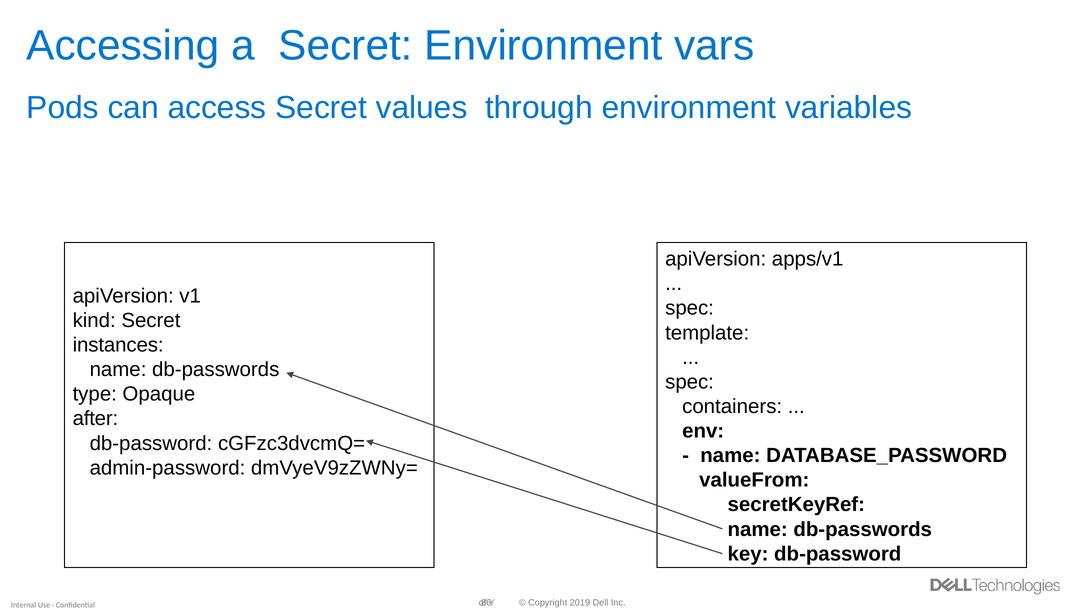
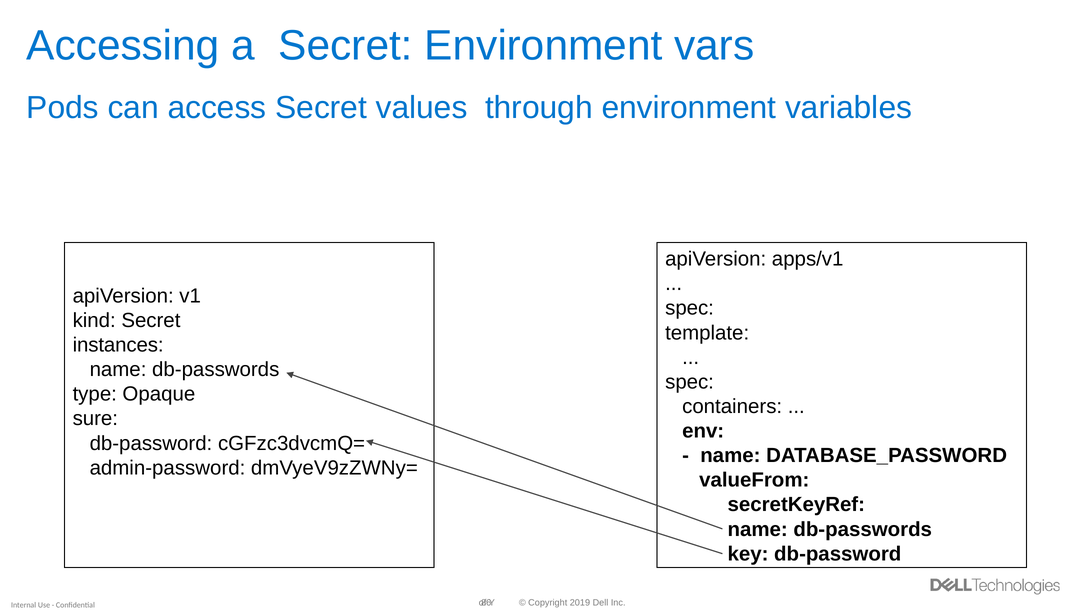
after: after -> sure
